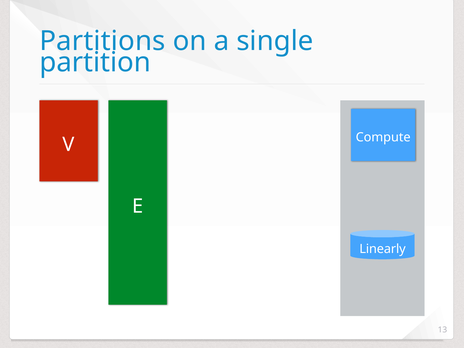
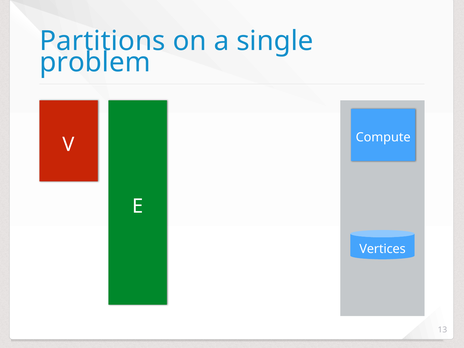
partition: partition -> problem
Linearly: Linearly -> Vertices
